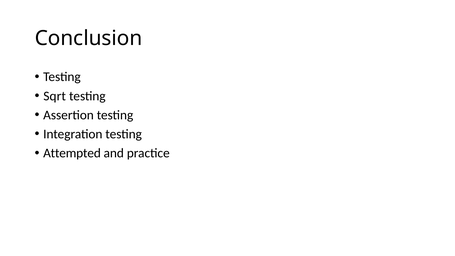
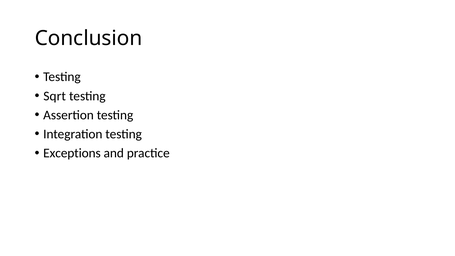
Attempted: Attempted -> Exceptions
